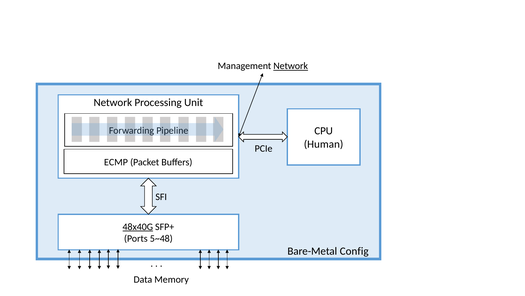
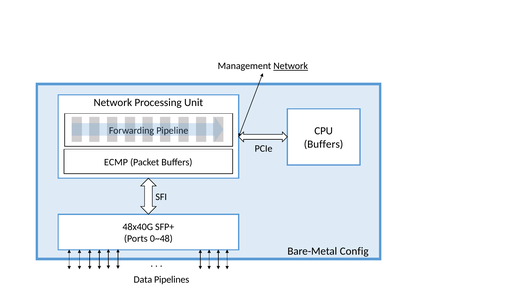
Human at (324, 144): Human -> Buffers
48x40G underline: present -> none
5~48: 5~48 -> 0~48
Memory: Memory -> Pipelines
